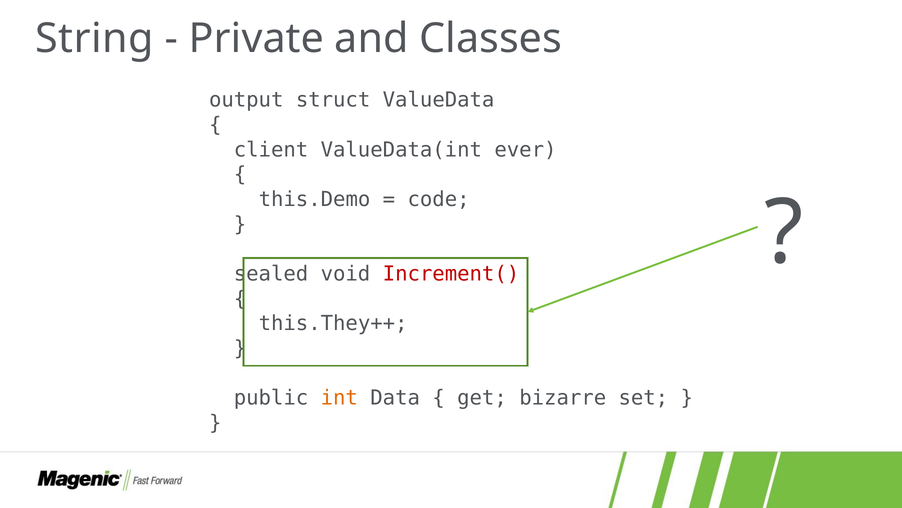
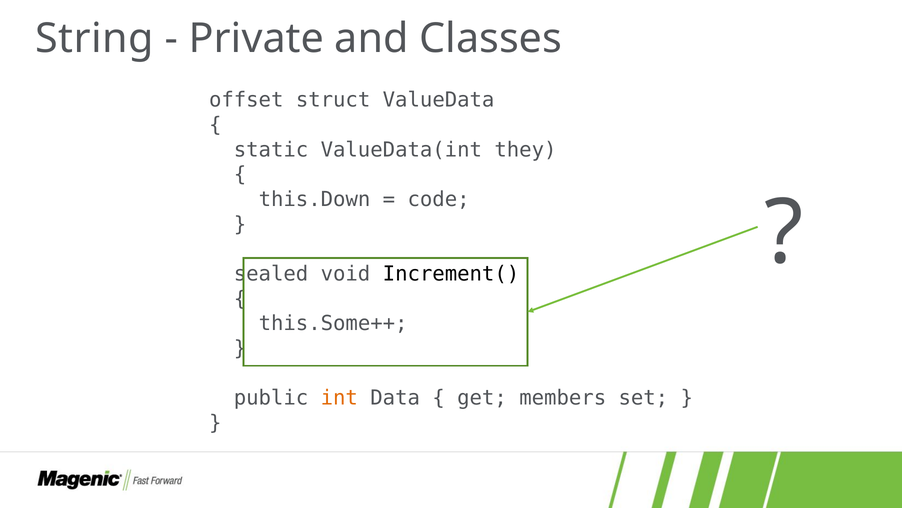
output: output -> offset
client: client -> static
ever: ever -> they
this.Demo: this.Demo -> this.Down
Increment( colour: red -> black
this.They++: this.They++ -> this.Some++
bizarre: bizarre -> members
